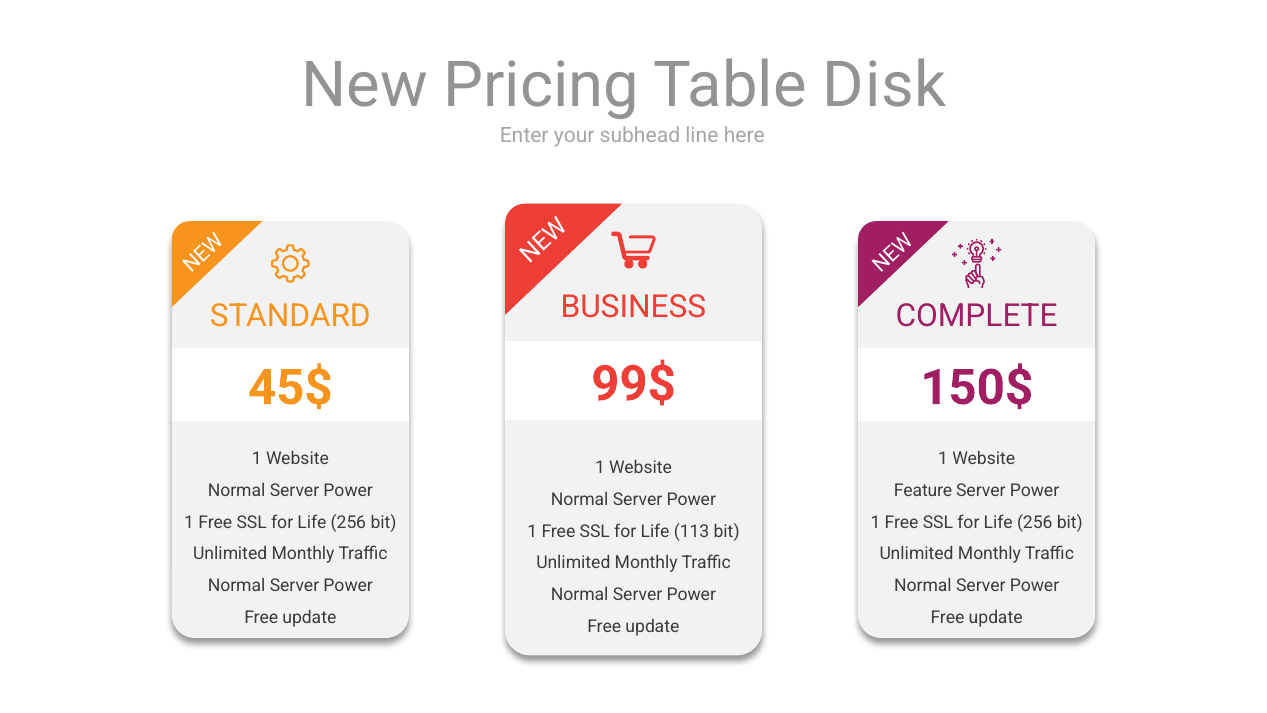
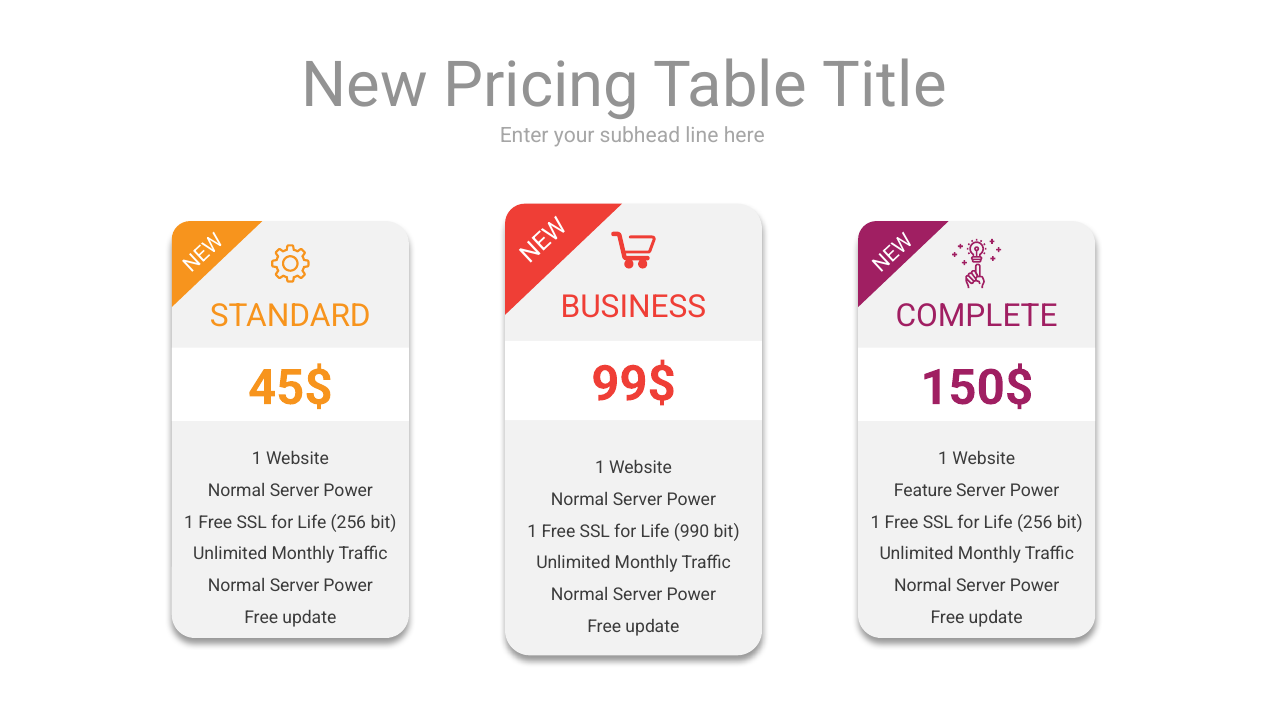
Disk: Disk -> Title
113: 113 -> 990
